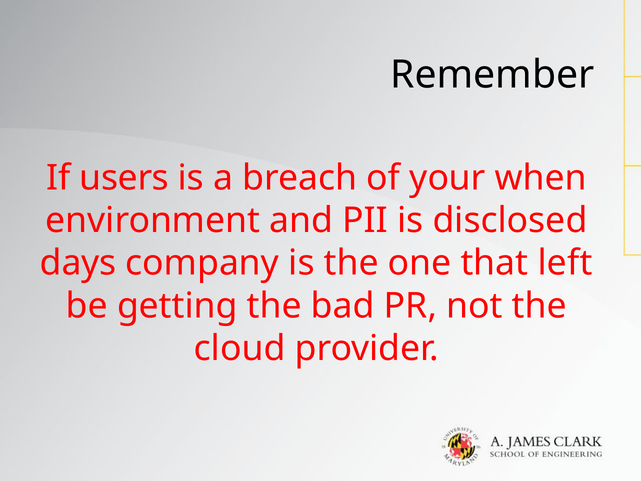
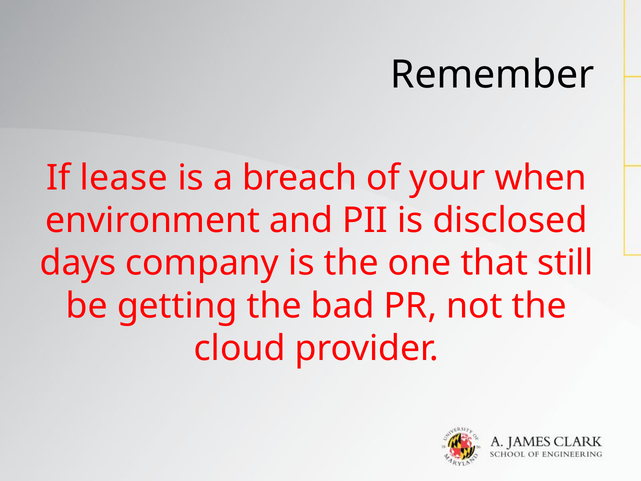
users: users -> lease
left: left -> still
